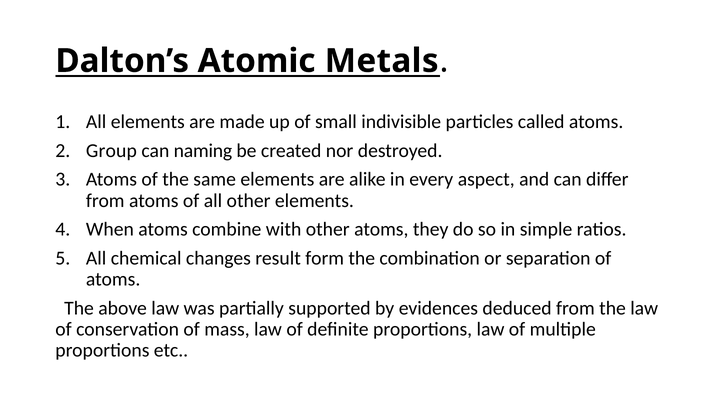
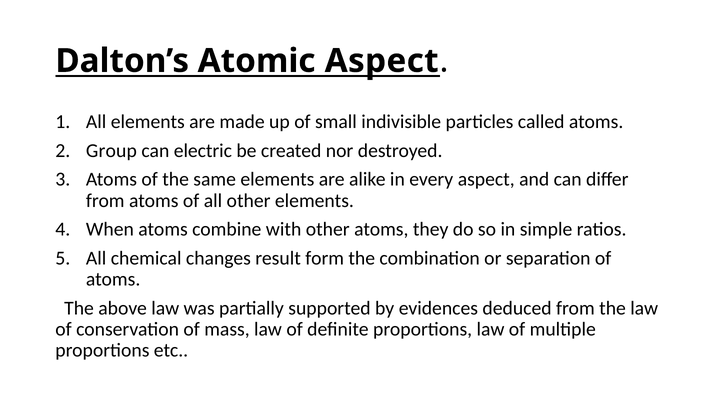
Atomic Metals: Metals -> Aspect
naming: naming -> electric
